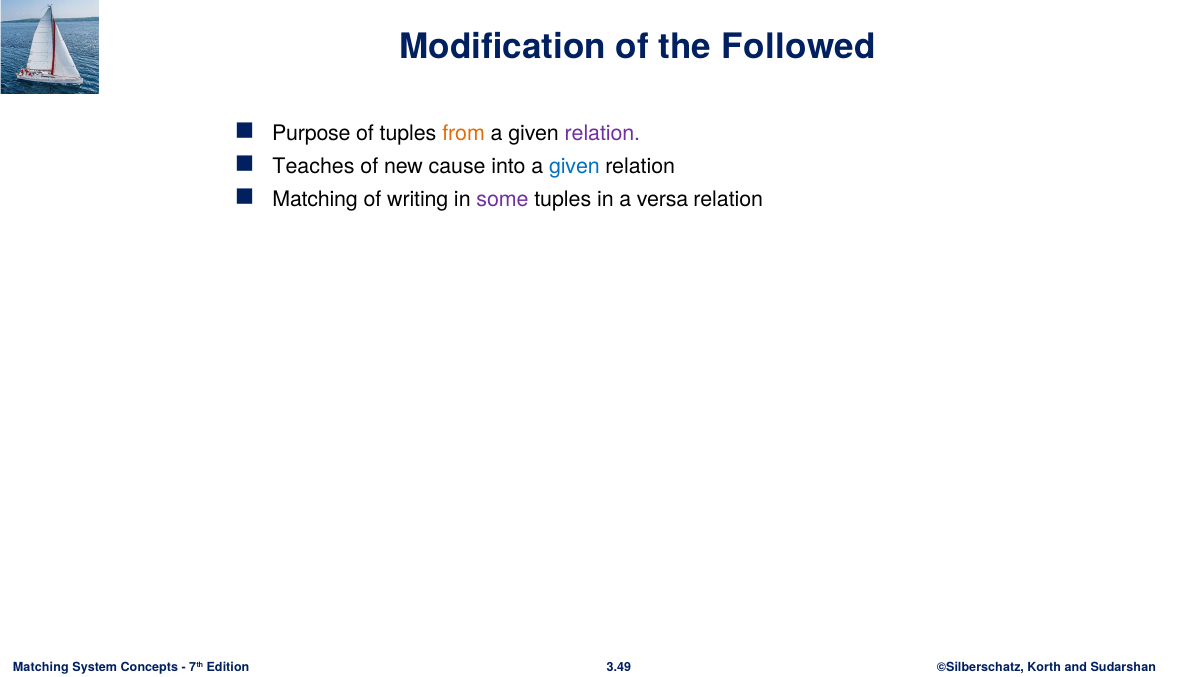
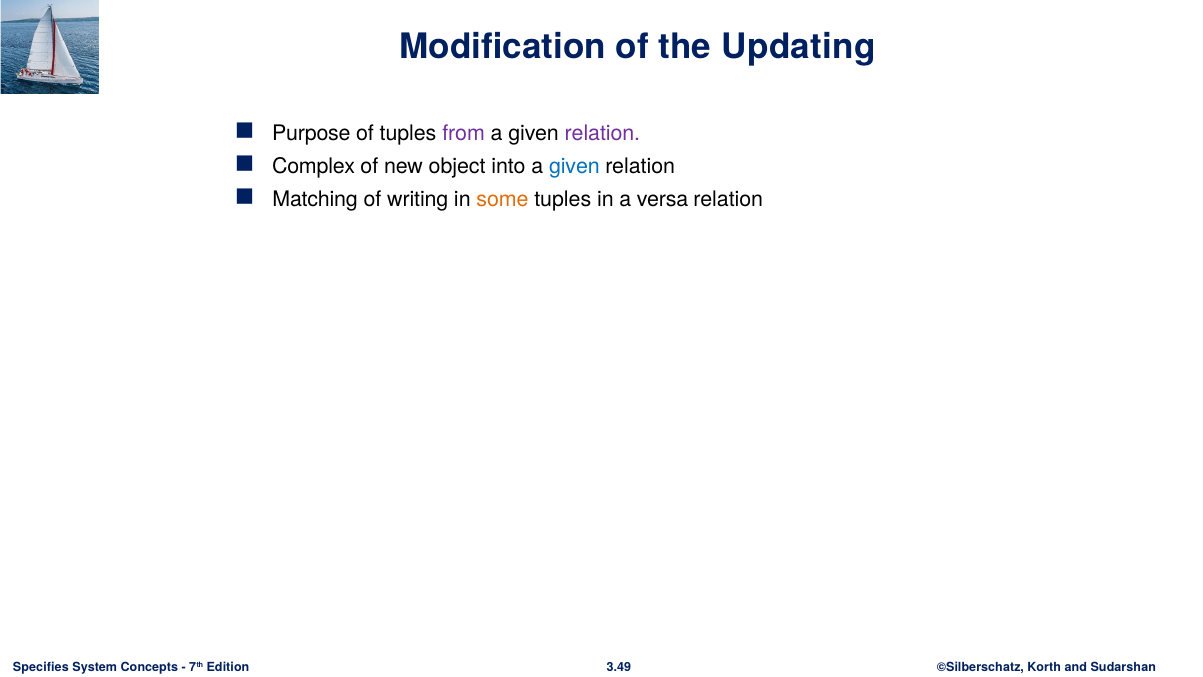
Followed: Followed -> Updating
from colour: orange -> purple
Teaches: Teaches -> Complex
cause: cause -> object
some colour: purple -> orange
Matching at (41, 667): Matching -> Specifies
